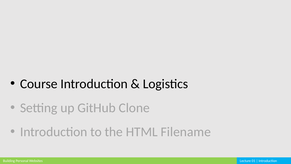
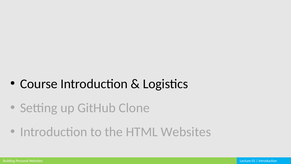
HTML Filename: Filename -> Websites
